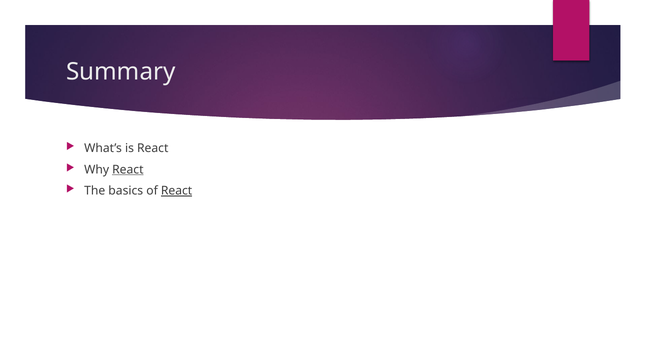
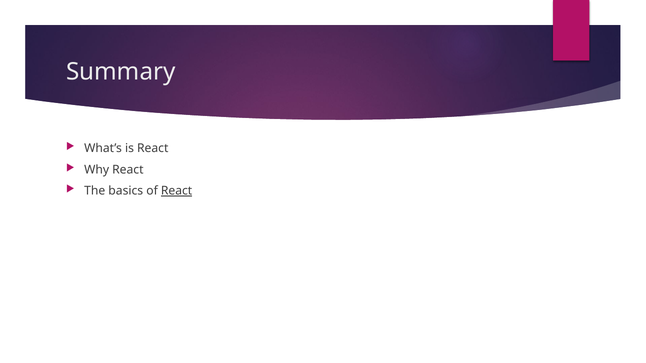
React at (128, 170) underline: present -> none
